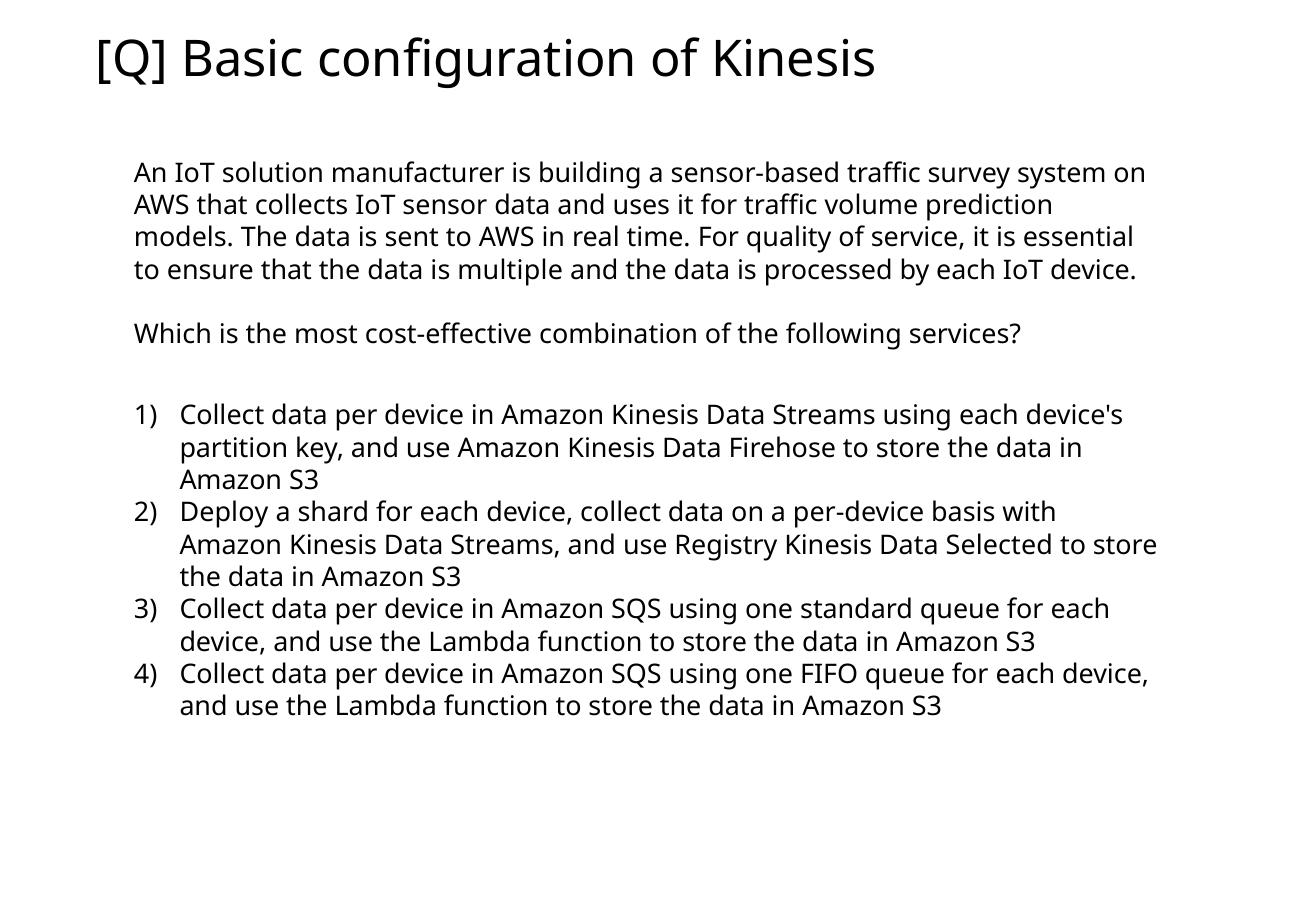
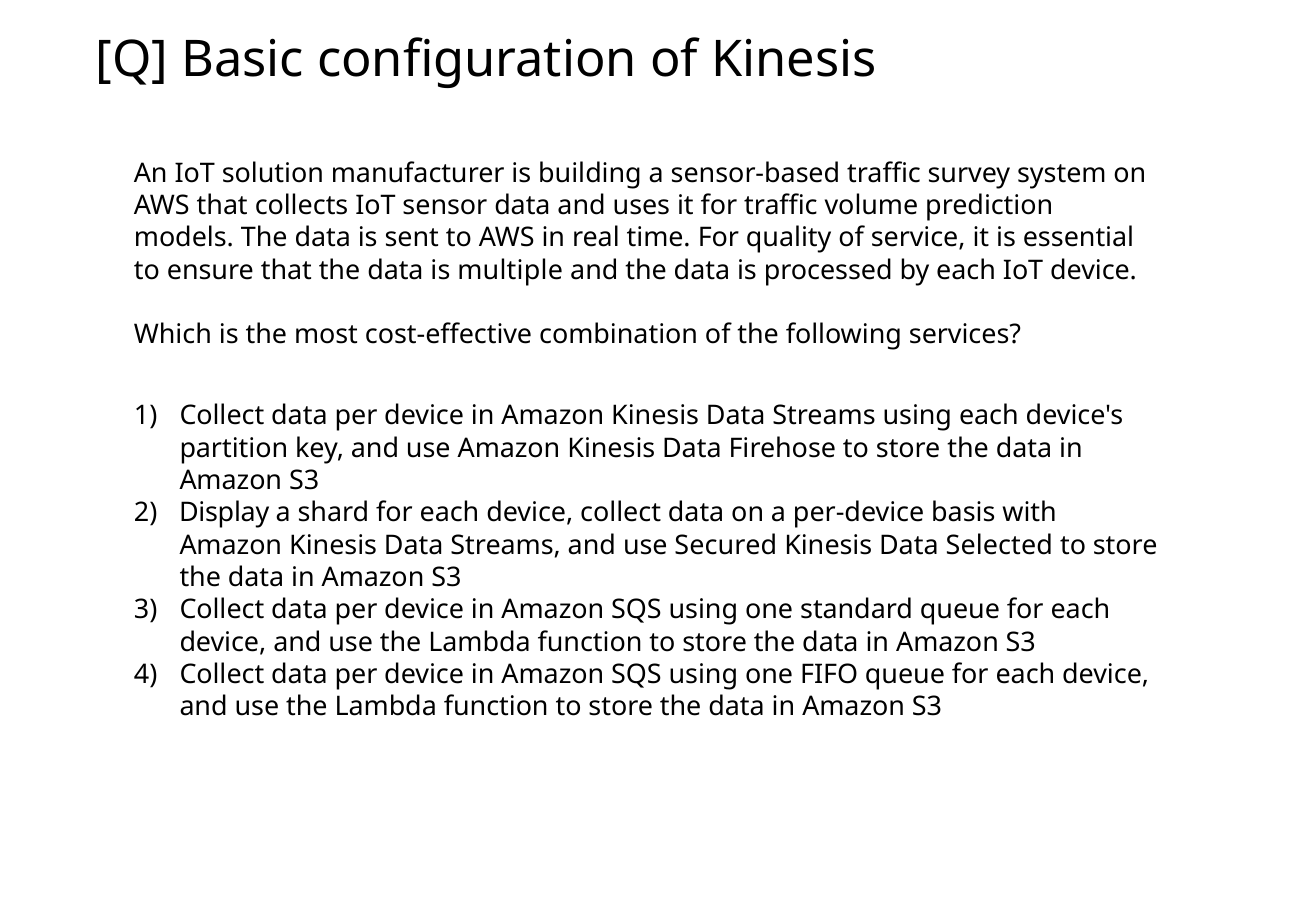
Deploy: Deploy -> Display
Registry: Registry -> Secured
